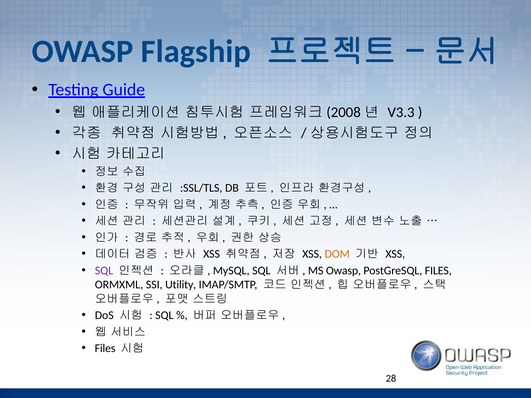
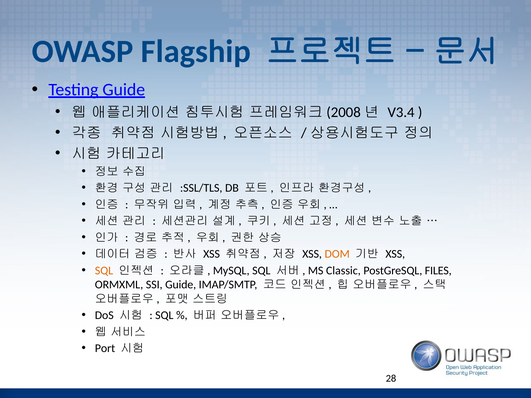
V3.3: V3.3 -> V3.4
SQL at (104, 271) colour: purple -> orange
MS Owasp: Owasp -> Classic
SSI Utility: Utility -> Guide
Files at (105, 349): Files -> Port
